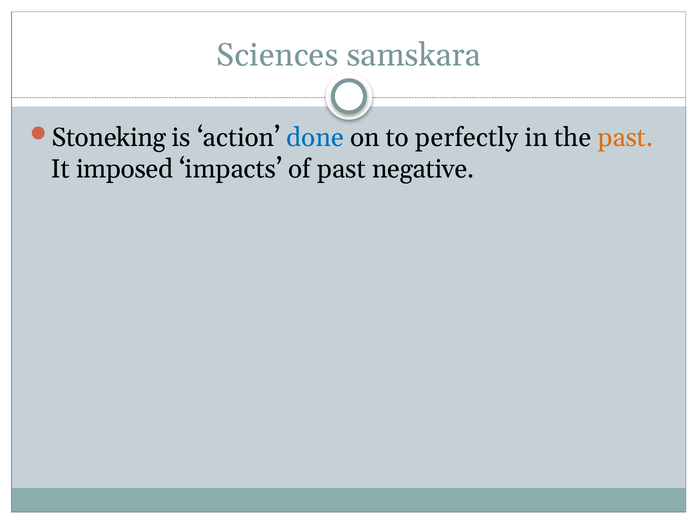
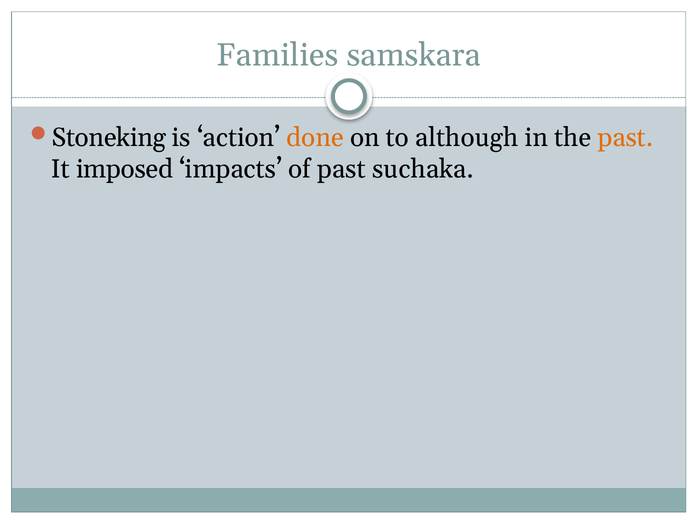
Sciences: Sciences -> Families
done colour: blue -> orange
perfectly: perfectly -> although
negative: negative -> suchaka
